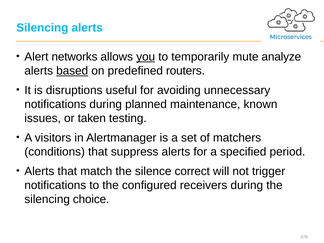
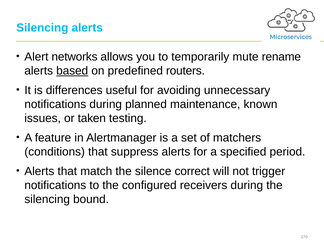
you underline: present -> none
analyze: analyze -> rename
disruptions: disruptions -> differences
visitors: visitors -> feature
choice: choice -> bound
